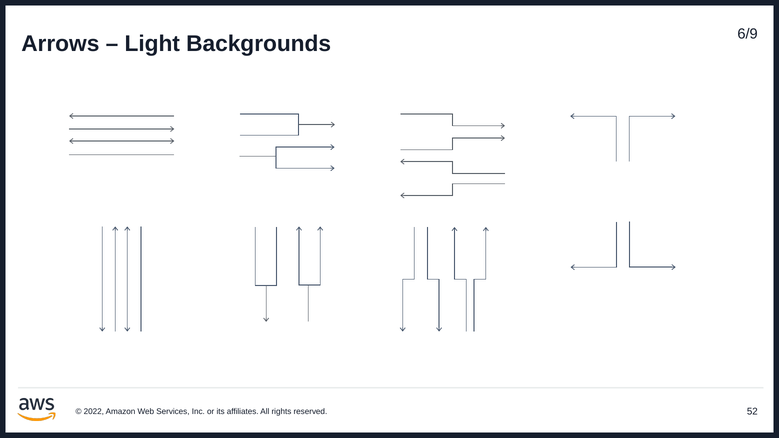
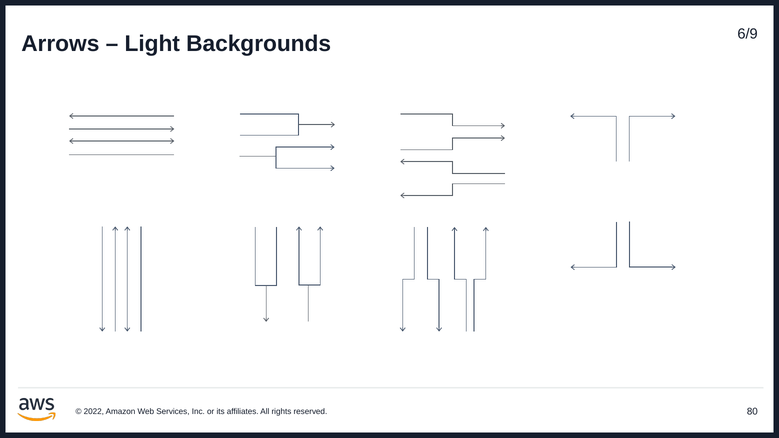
52: 52 -> 80
